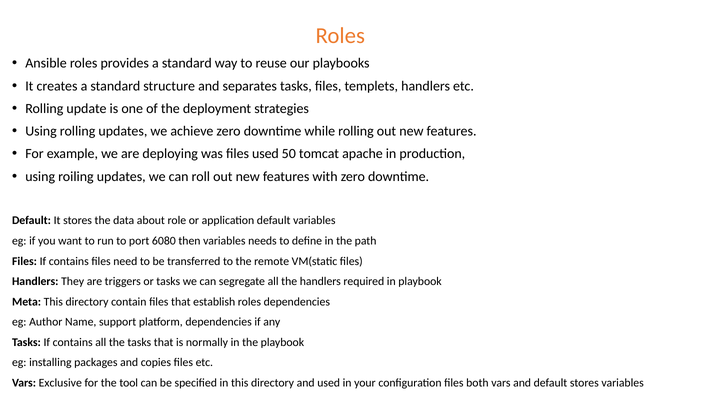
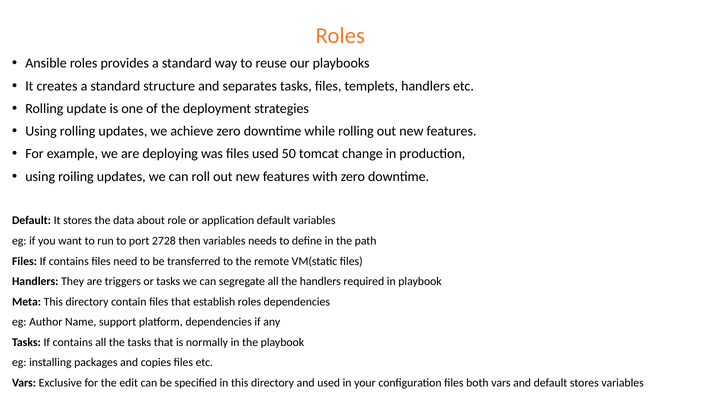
apache: apache -> change
6080: 6080 -> 2728
tool: tool -> edit
